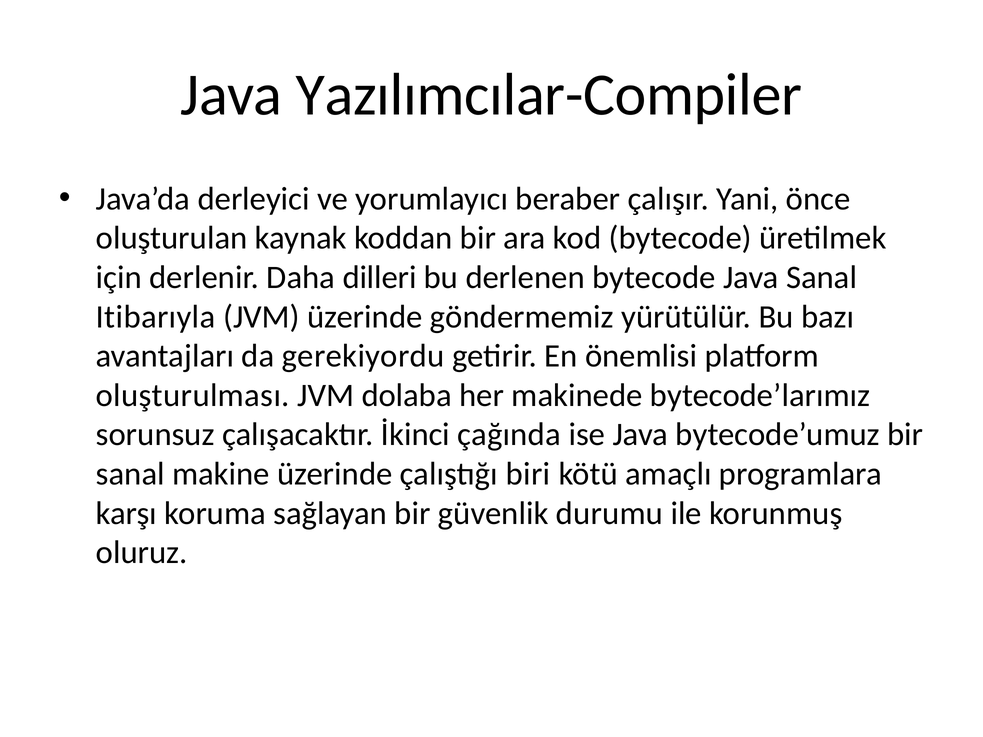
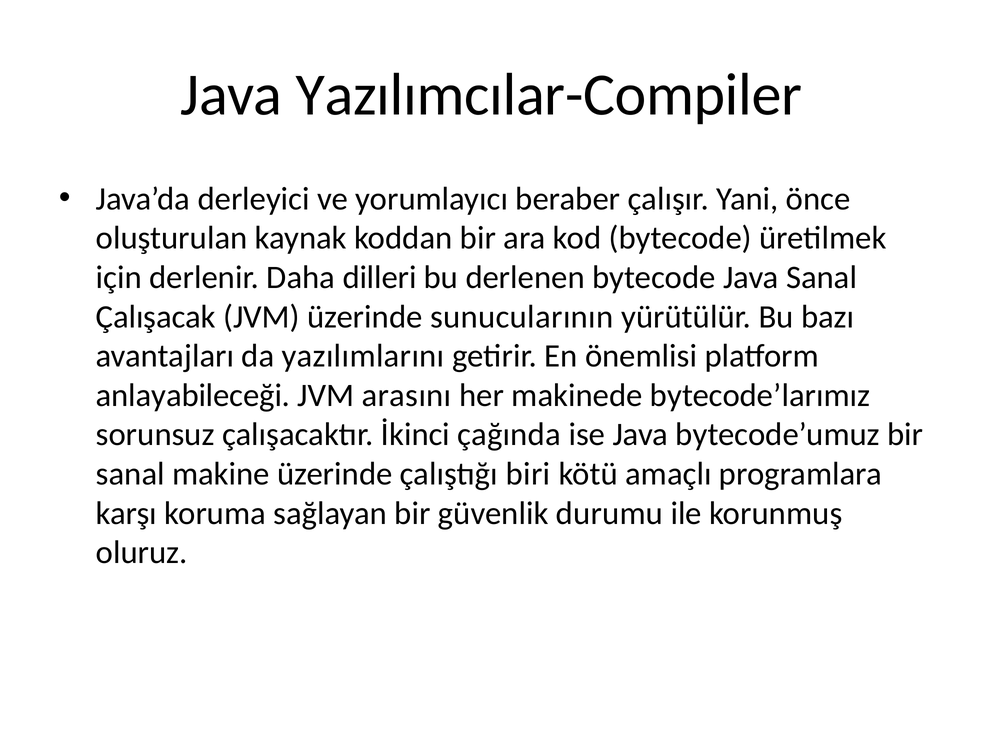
Itibarıyla: Itibarıyla -> Çalışacak
göndermemiz: göndermemiz -> sunucularının
gerekiyordu: gerekiyordu -> yazılımlarını
oluşturulması: oluşturulması -> anlayabileceği
dolaba: dolaba -> arasını
